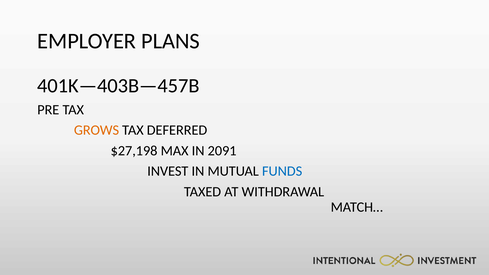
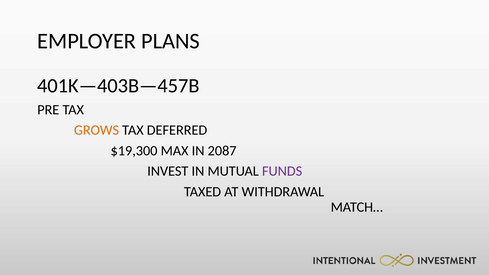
$27,198: $27,198 -> $19,300
2091: 2091 -> 2087
FUNDS colour: blue -> purple
